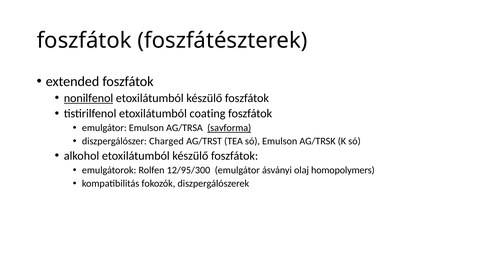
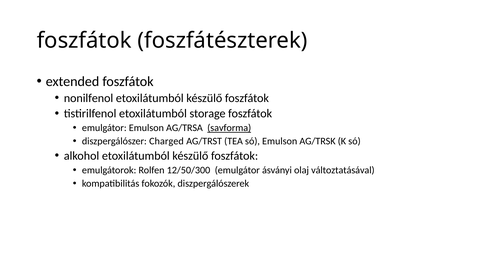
nonilfenol underline: present -> none
coating: coating -> storage
12/95/300: 12/95/300 -> 12/50/300
homopolymers: homopolymers -> változtatásával
